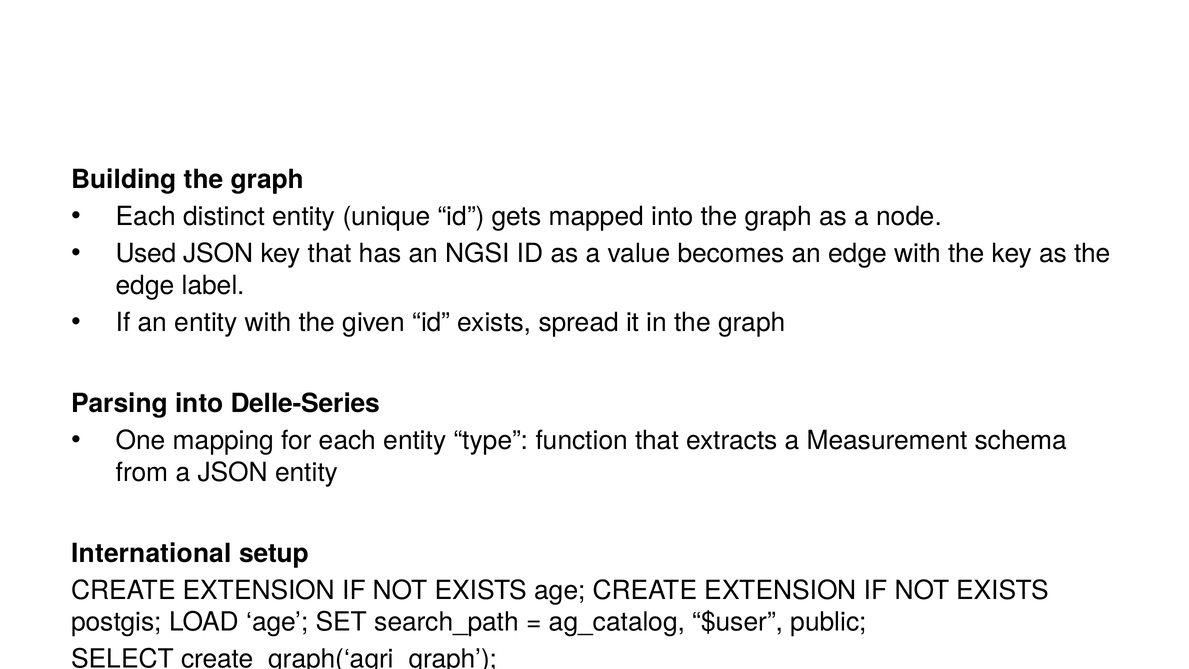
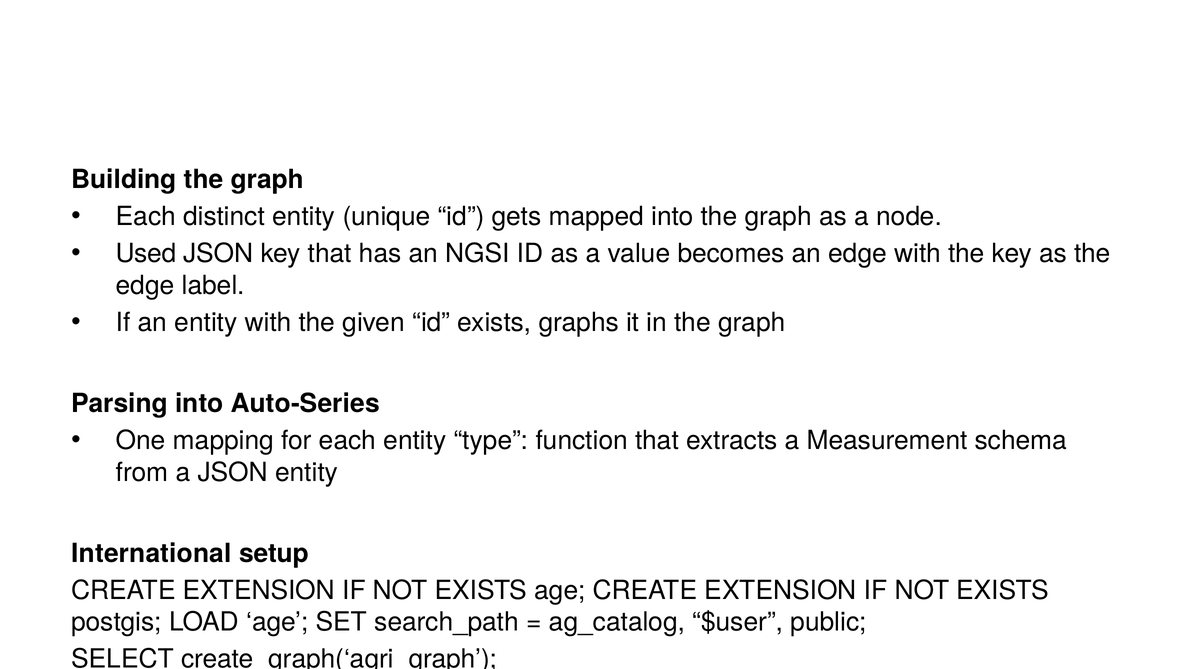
spread: spread -> graphs
Delle-Series: Delle-Series -> Auto-Series
